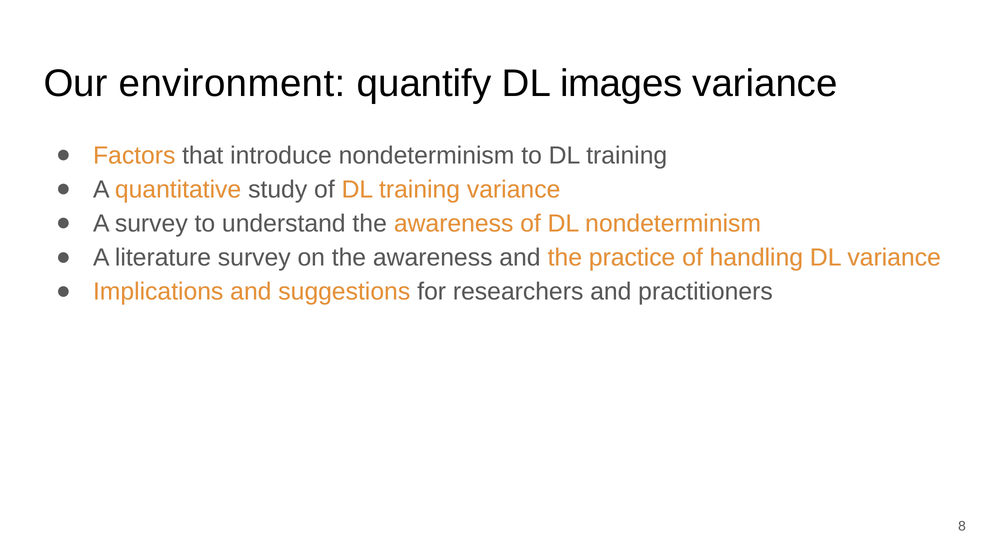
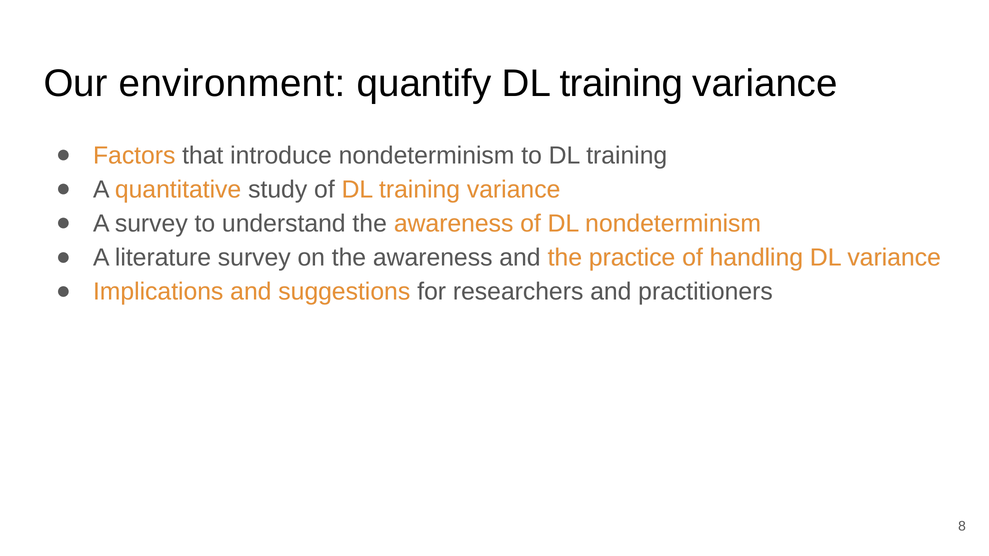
quantify DL images: images -> training
